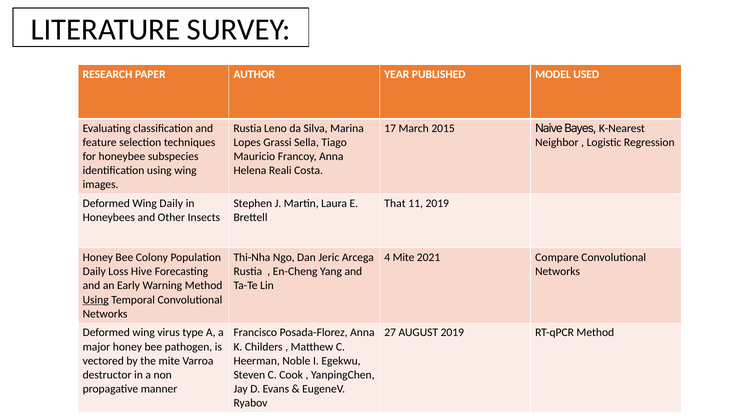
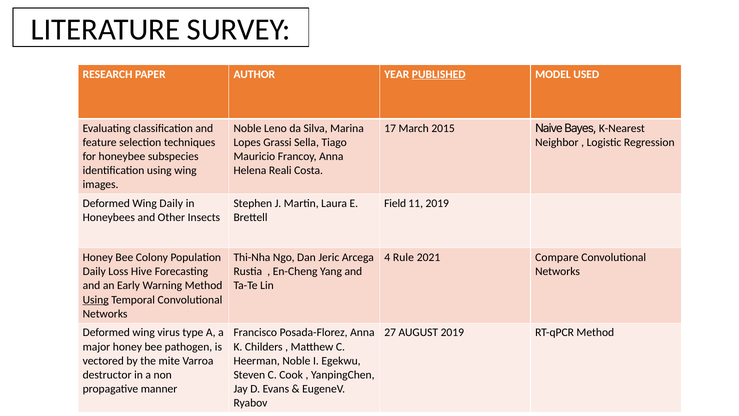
PUBLISHED underline: none -> present
Rustia at (248, 128): Rustia -> Noble
That: That -> Field
4 Mite: Mite -> Rule
